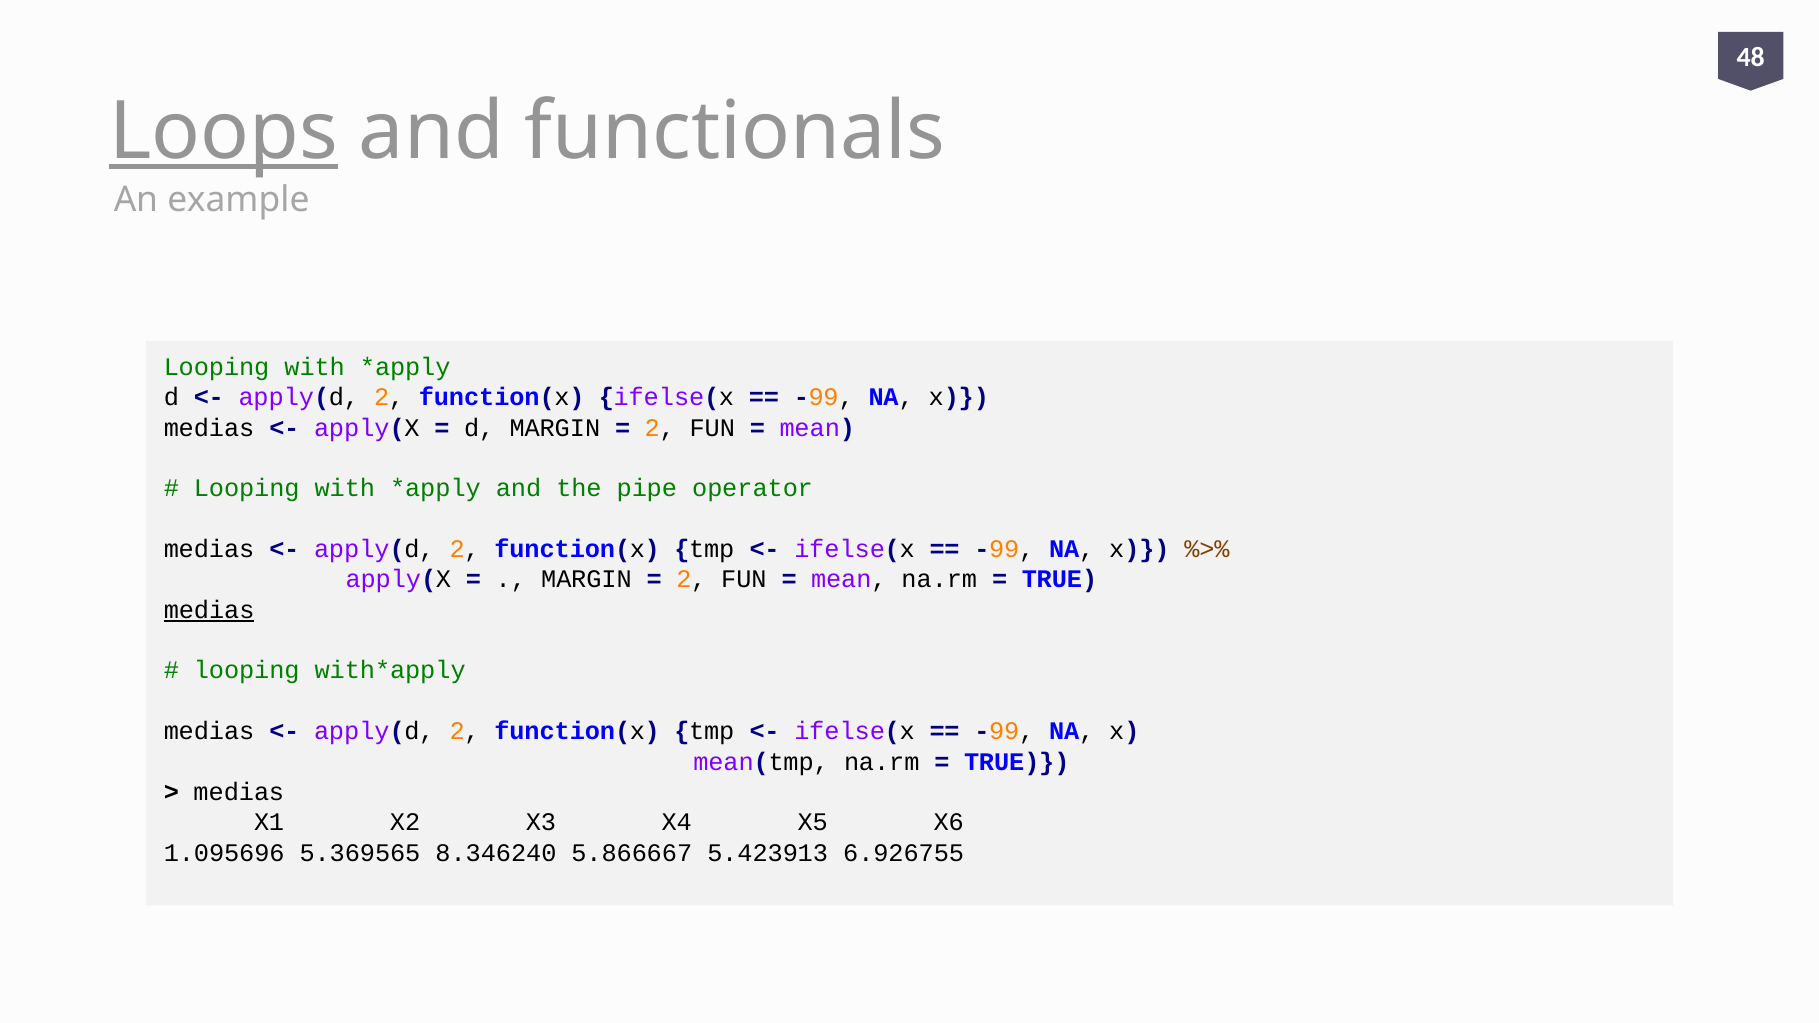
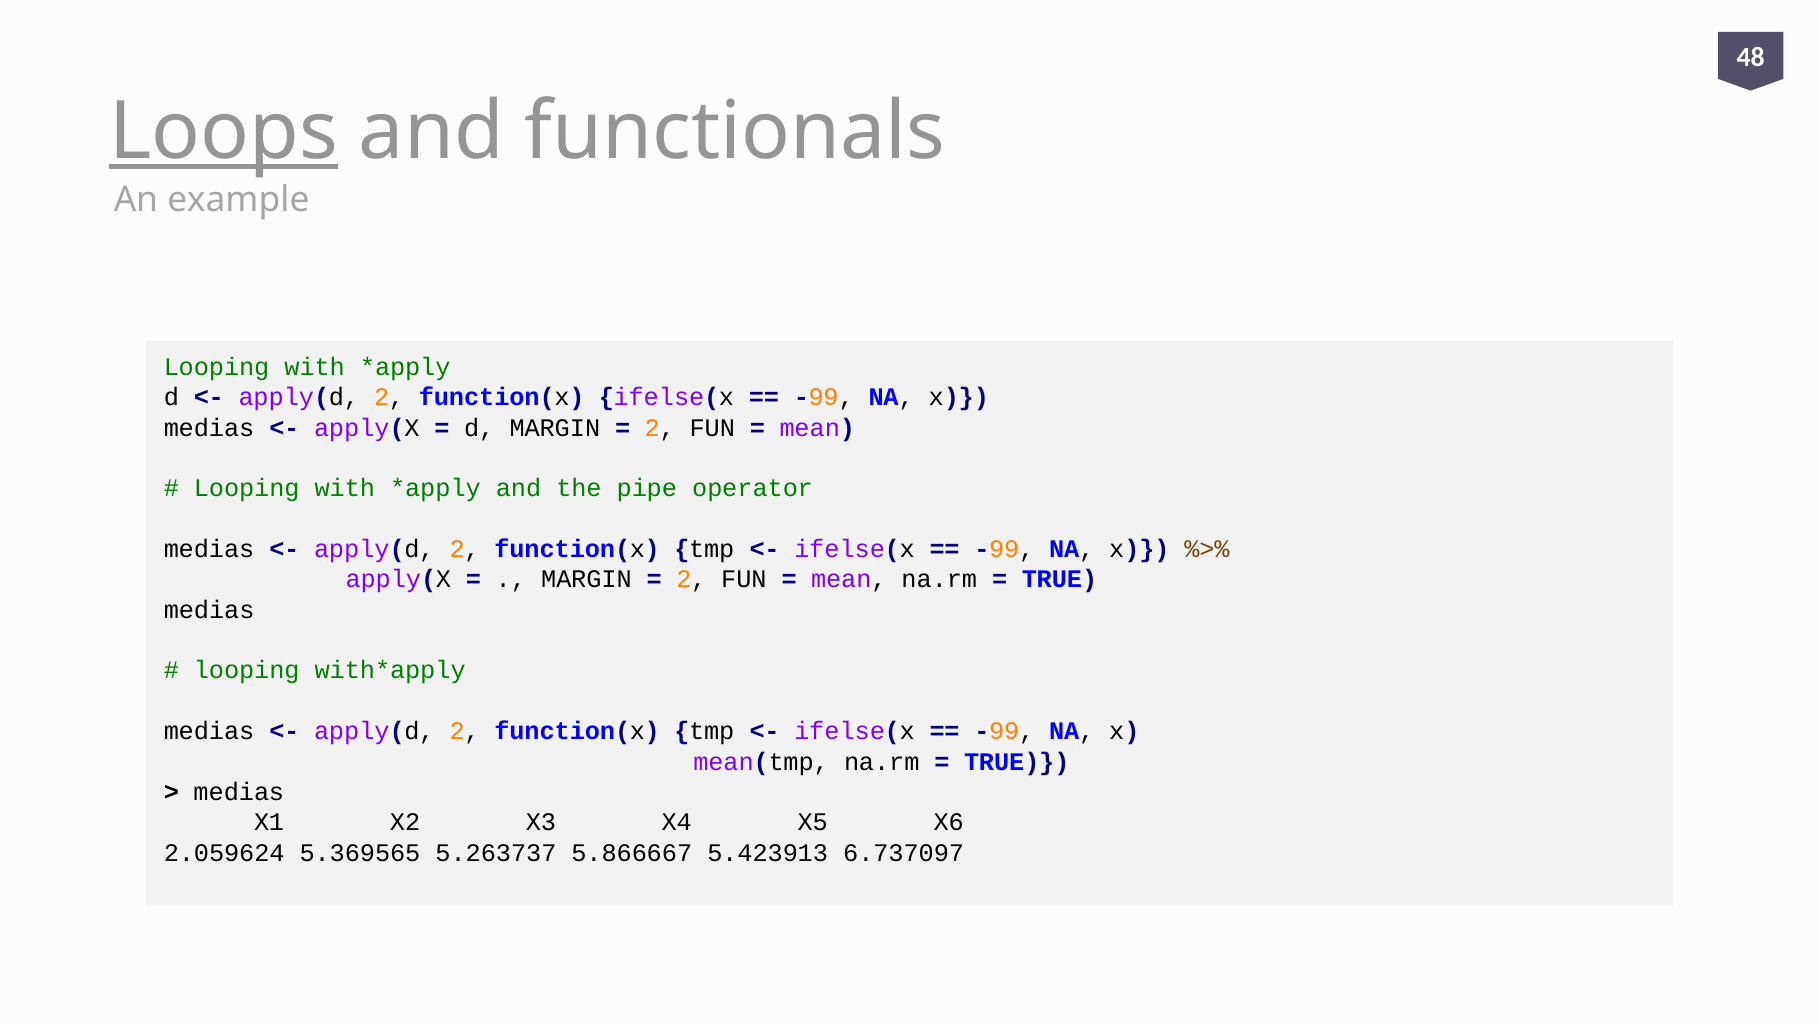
medias at (209, 610) underline: present -> none
1.095696: 1.095696 -> 2.059624
8.346240: 8.346240 -> 5.263737
6.926755: 6.926755 -> 6.737097
